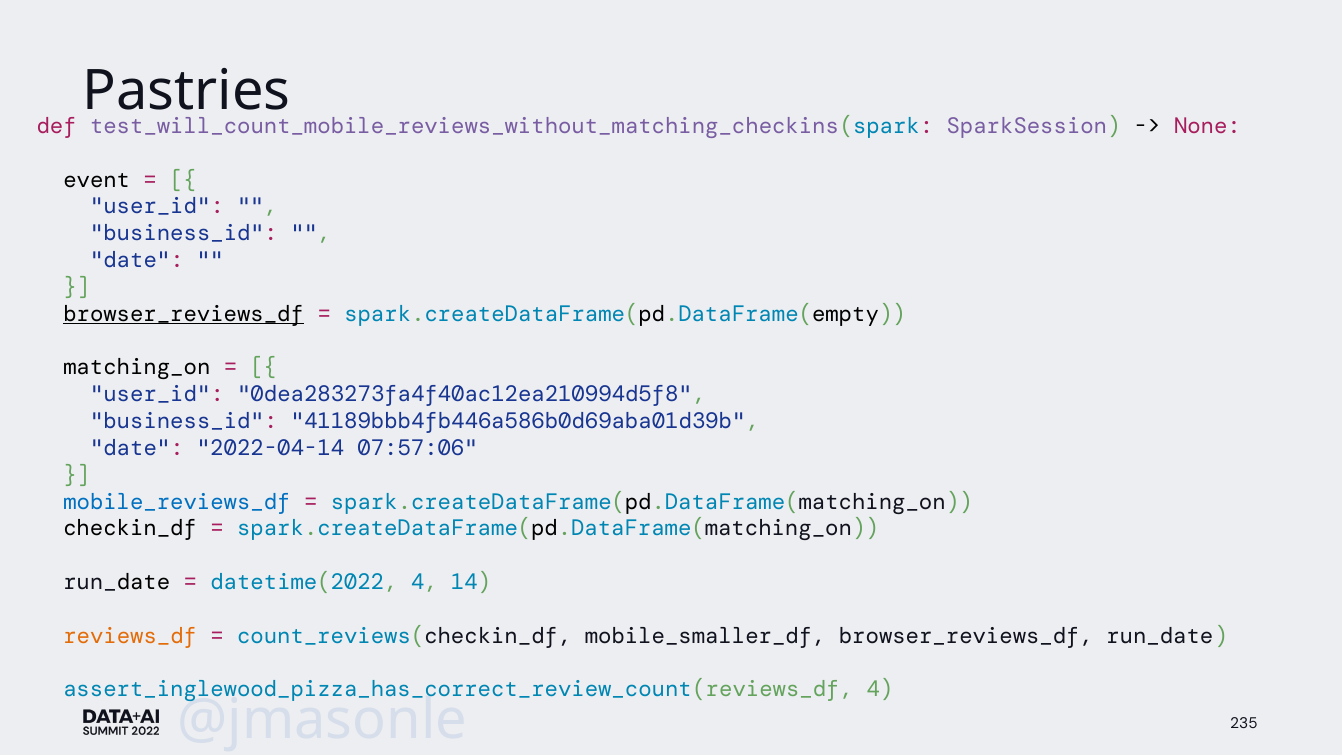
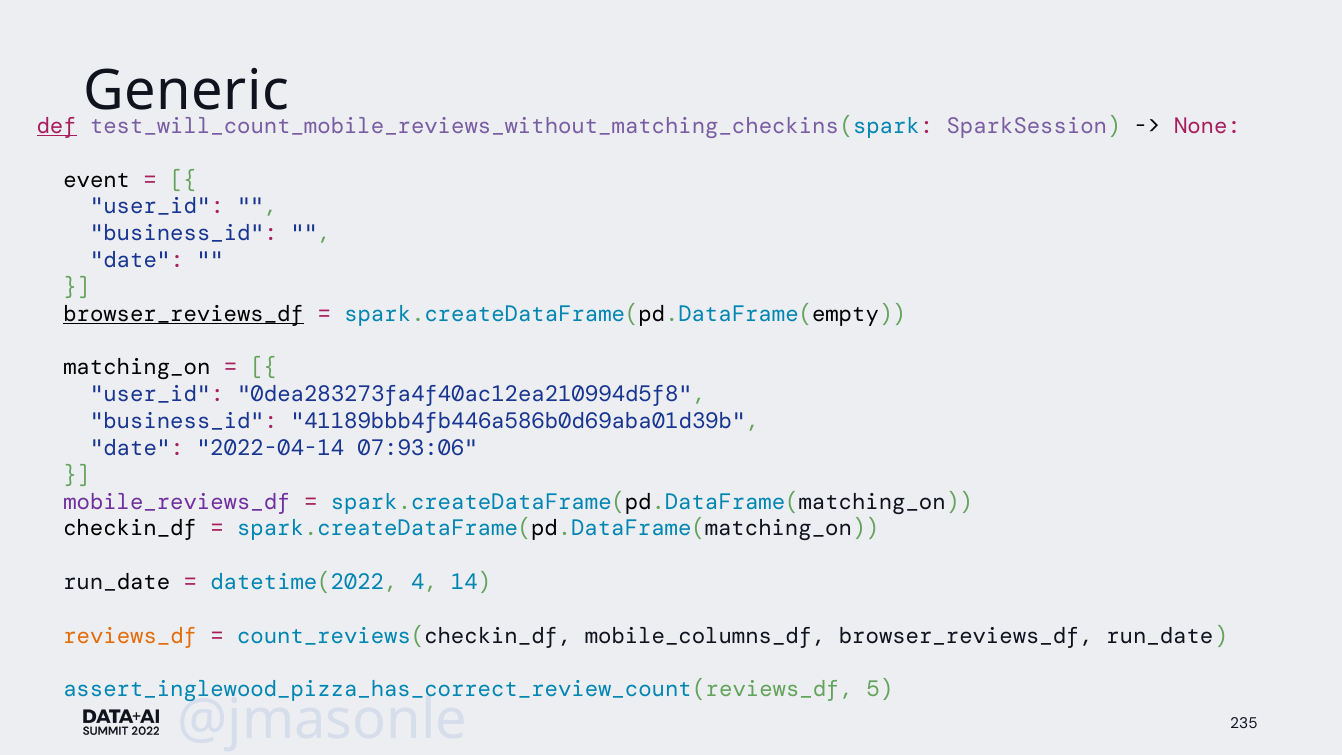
Pastries: Pastries -> Generic
def underline: none -> present
07:57:06: 07:57:06 -> 07:93:06
mobile_reviews_df colour: blue -> purple
mobile_smaller_df: mobile_smaller_df -> mobile_columns_df
assert_inglewood_pizza_has_correct_review_count(reviews_df 4: 4 -> 5
